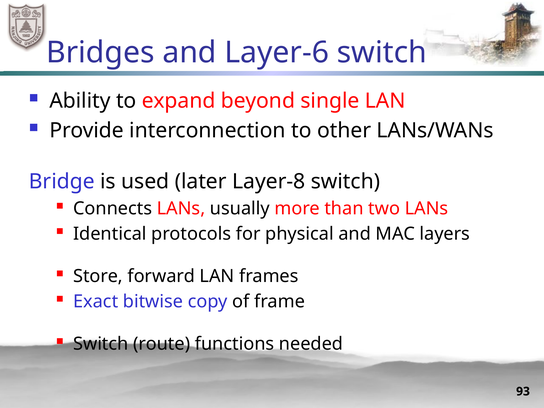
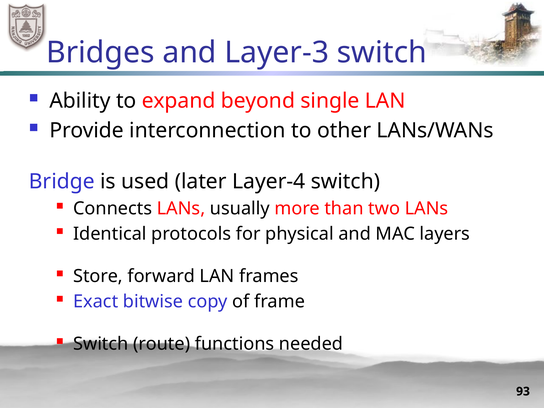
Layer-6: Layer-6 -> Layer-3
Layer-8: Layer-8 -> Layer-4
